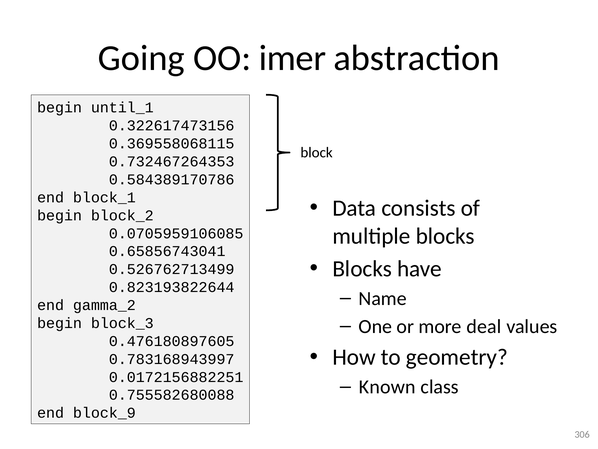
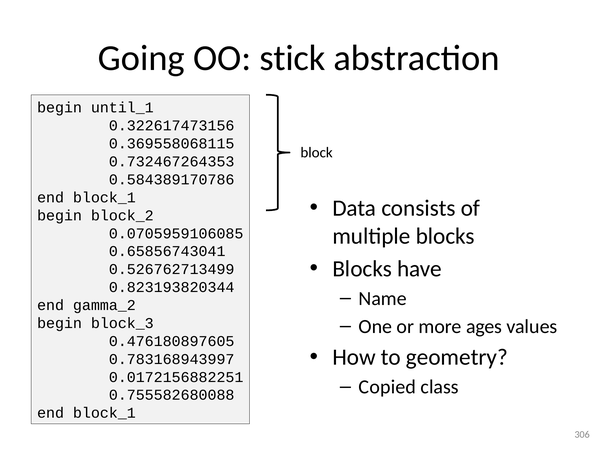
imer: imer -> stick
0.823193822644: 0.823193822644 -> 0.823193820344
deal: deal -> ages
Known: Known -> Copied
block_9 at (104, 413): block_9 -> block_1
